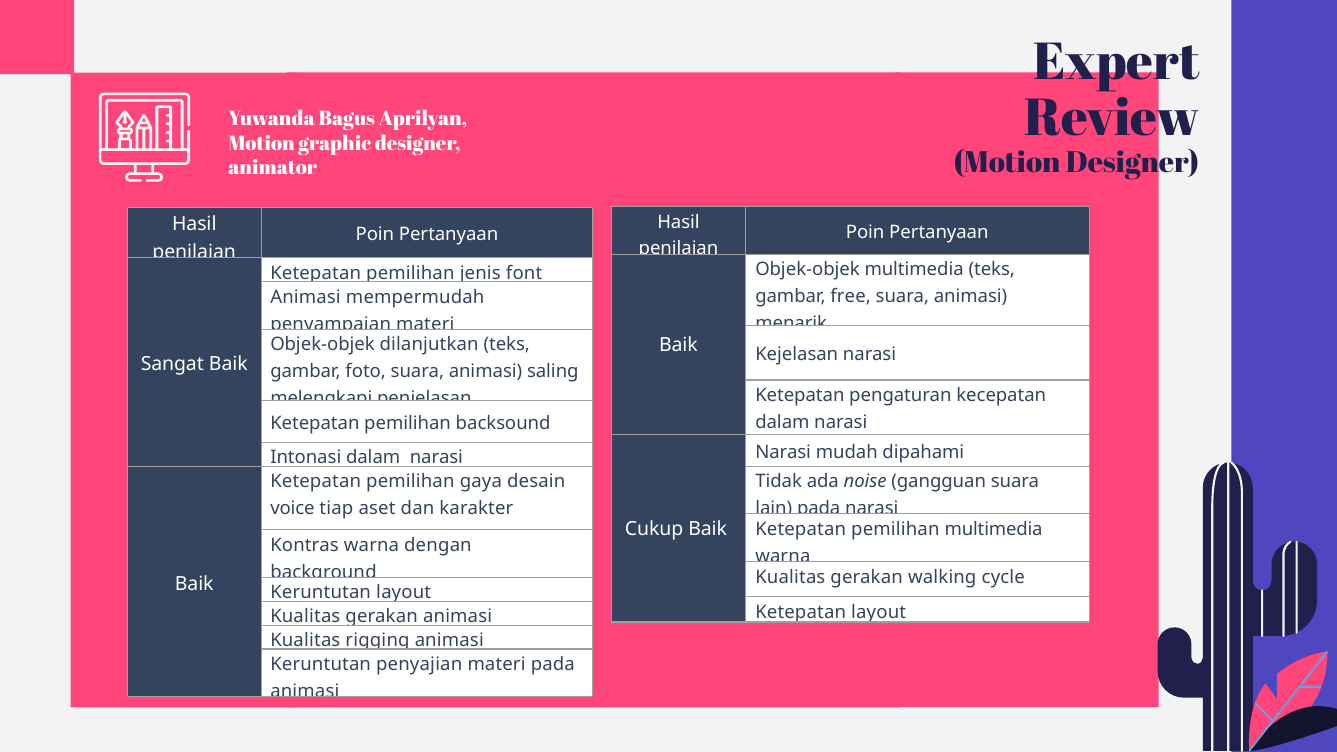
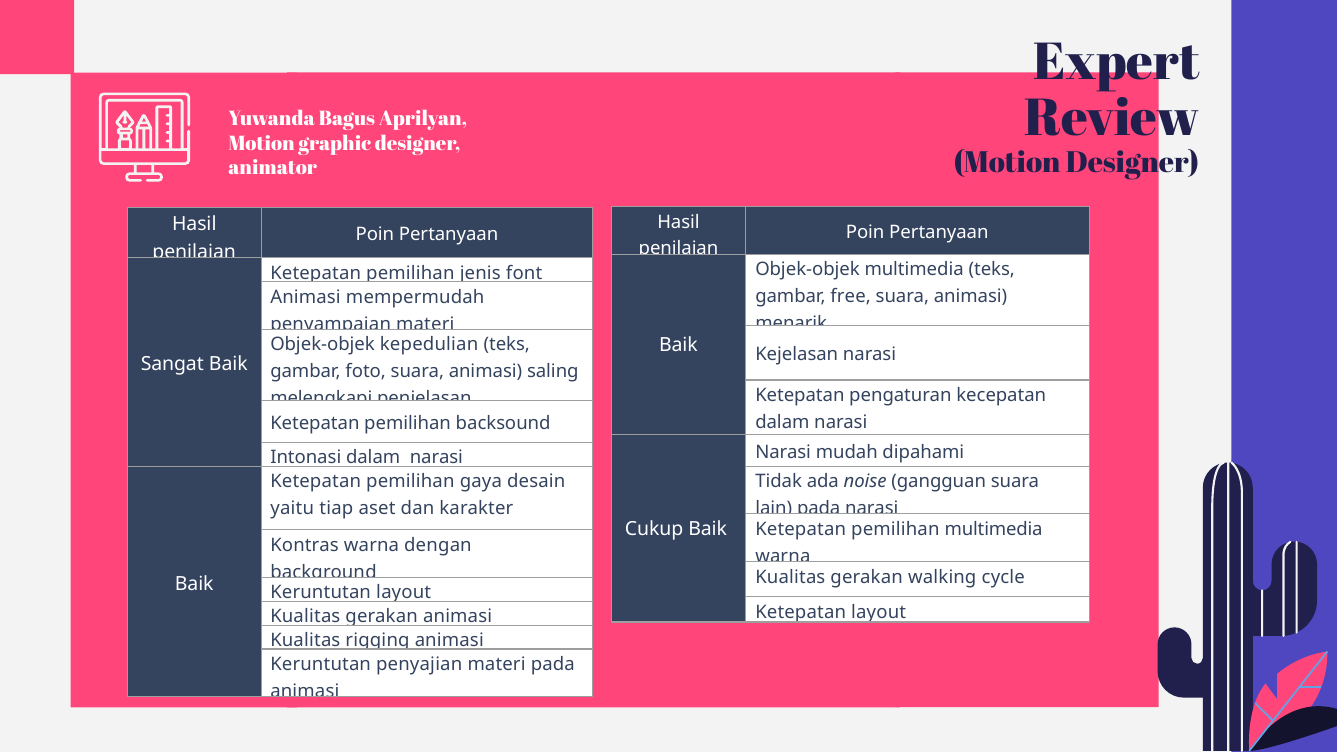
dilanjutkan: dilanjutkan -> kepedulian
voice: voice -> yaitu
